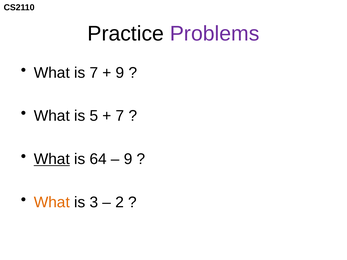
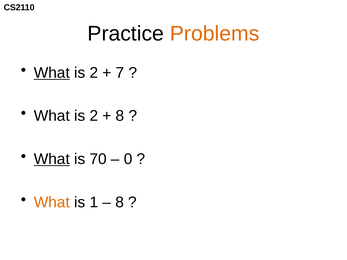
Problems colour: purple -> orange
What at (52, 73) underline: none -> present
7 at (94, 73): 7 -> 2
9 at (120, 73): 9 -> 7
5 at (94, 116): 5 -> 2
7 at (120, 116): 7 -> 8
64: 64 -> 70
9 at (128, 159): 9 -> 0
3: 3 -> 1
2 at (120, 202): 2 -> 8
